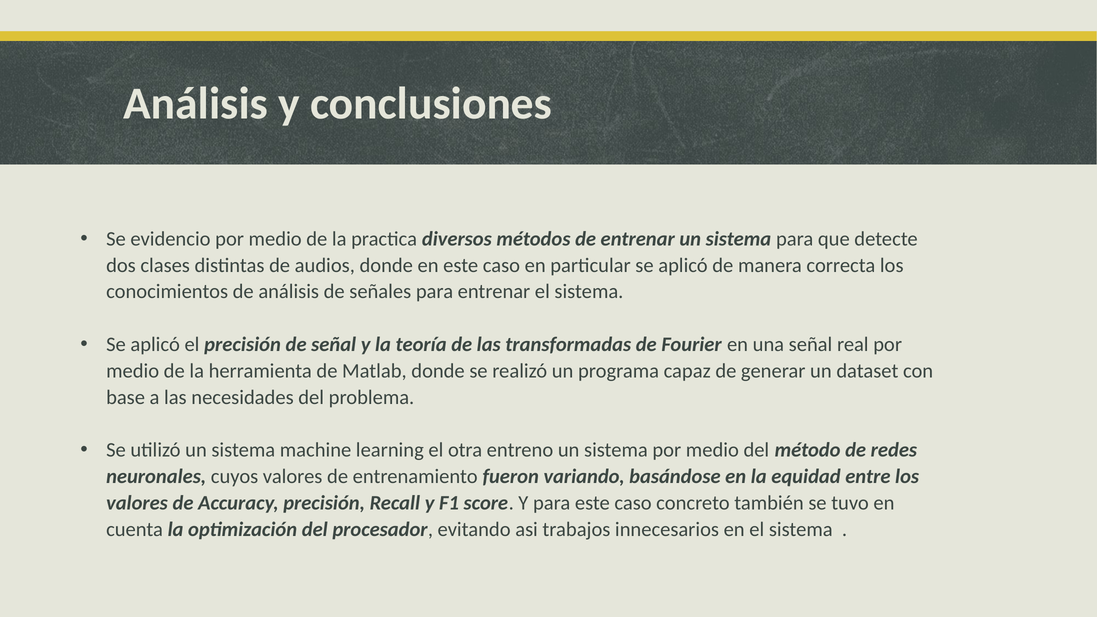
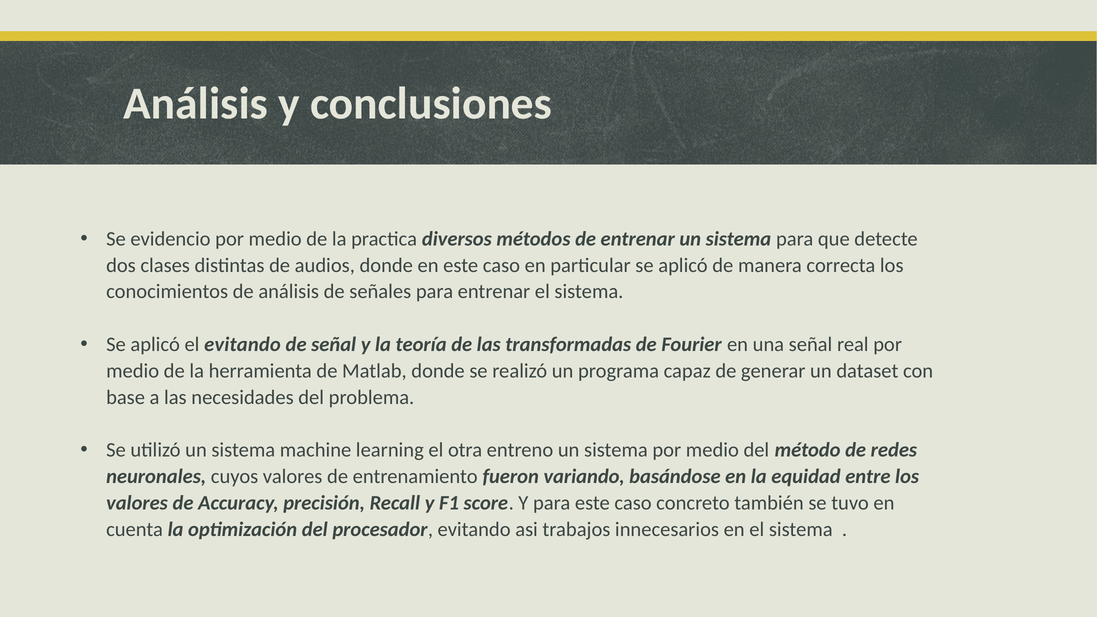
el precisión: precisión -> evitando
